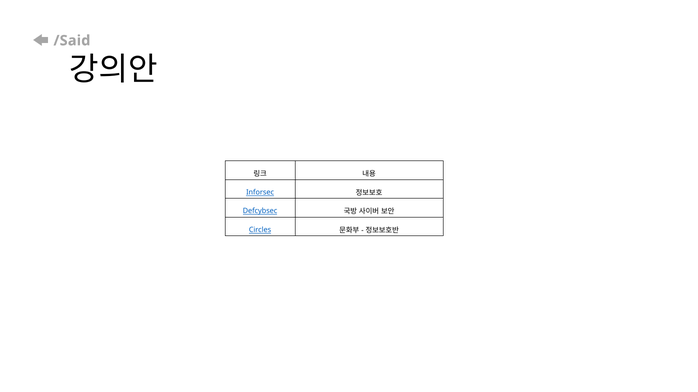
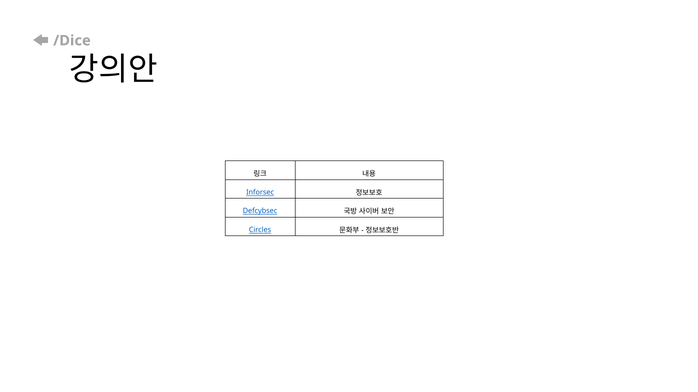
/Said: /Said -> /Dice
